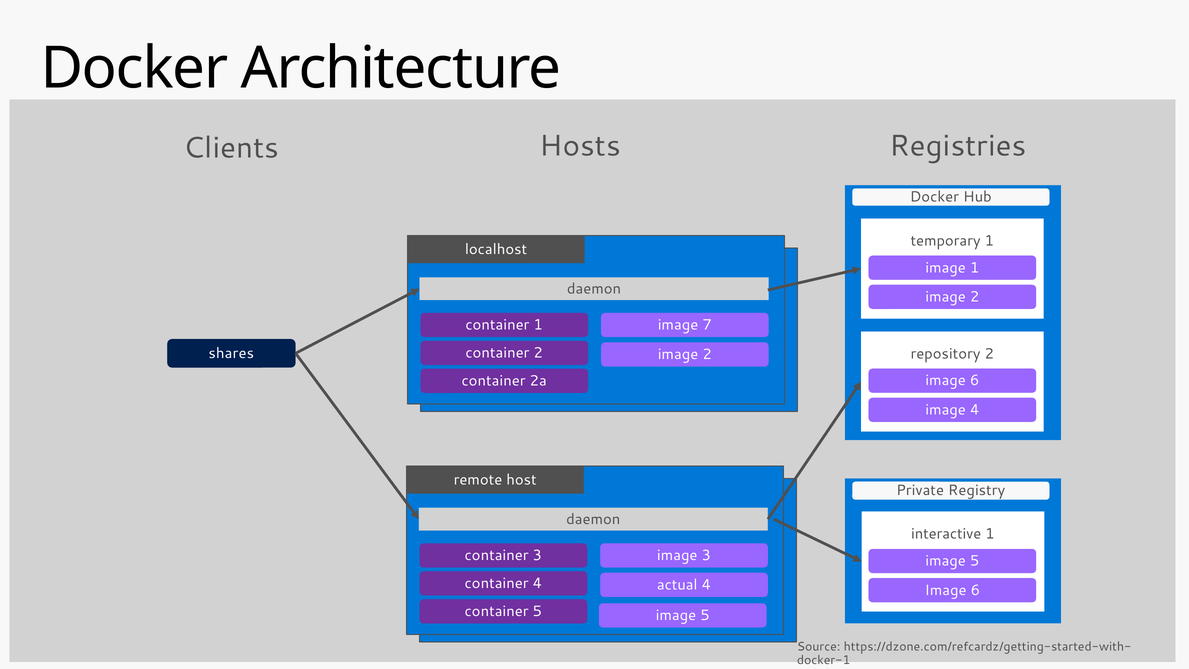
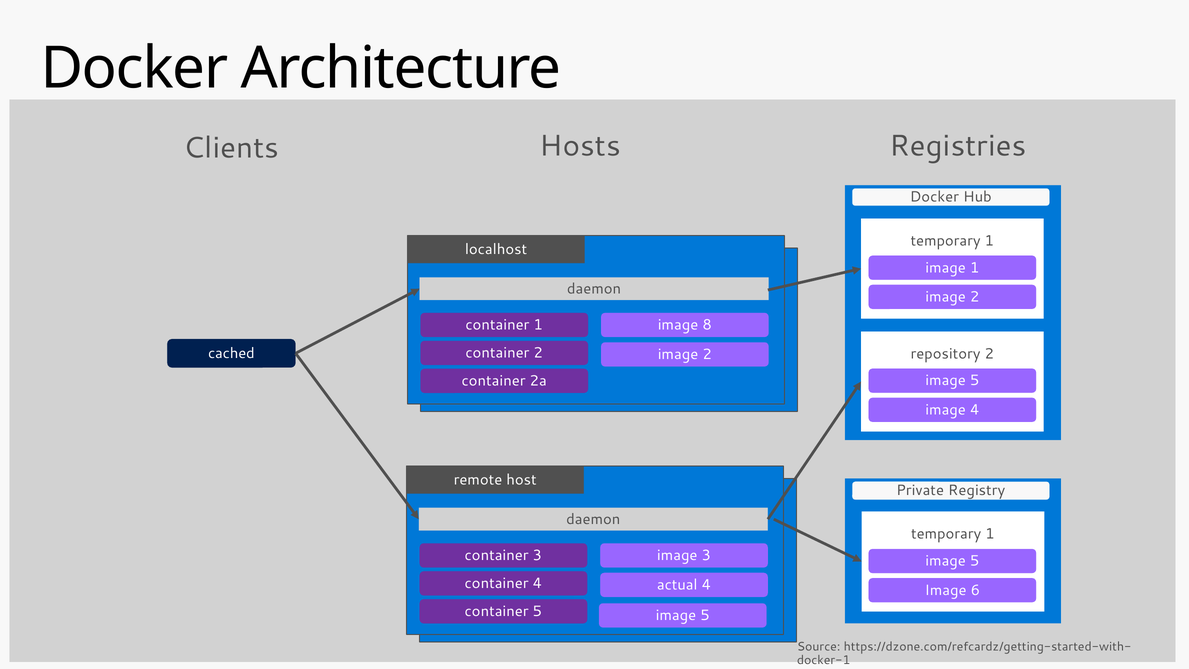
7: 7 -> 8
shares: shares -> cached
6 at (975, 380): 6 -> 5
interactive at (946, 534): interactive -> temporary
